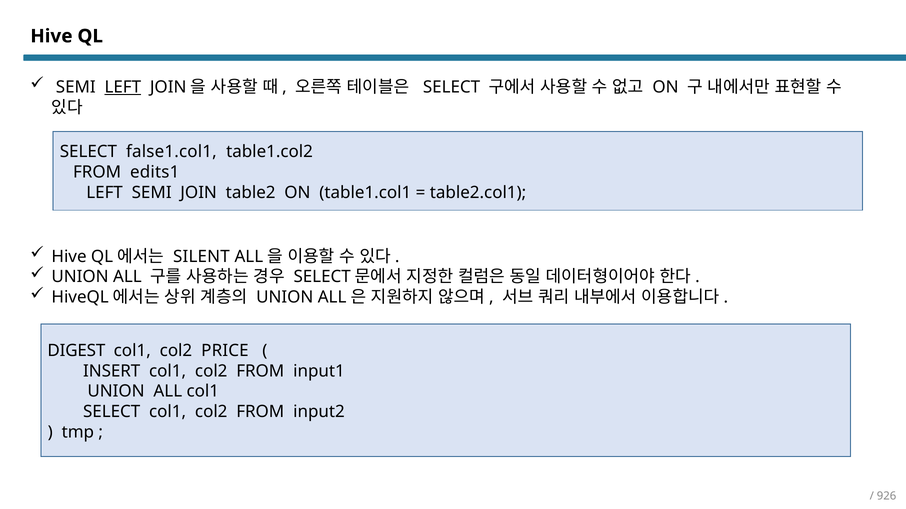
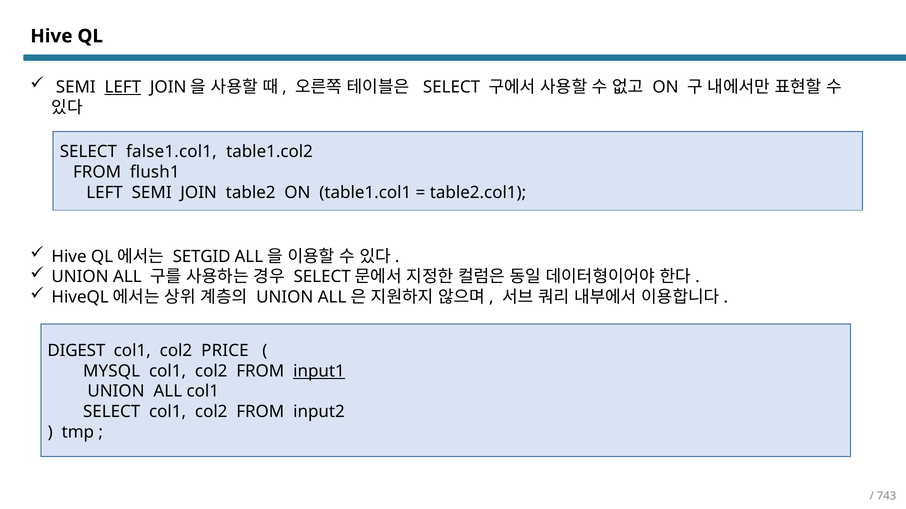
edits1: edits1 -> flush1
SILENT: SILENT -> SETGID
INSERT: INSERT -> MYSQL
input1 underline: none -> present
926: 926 -> 743
